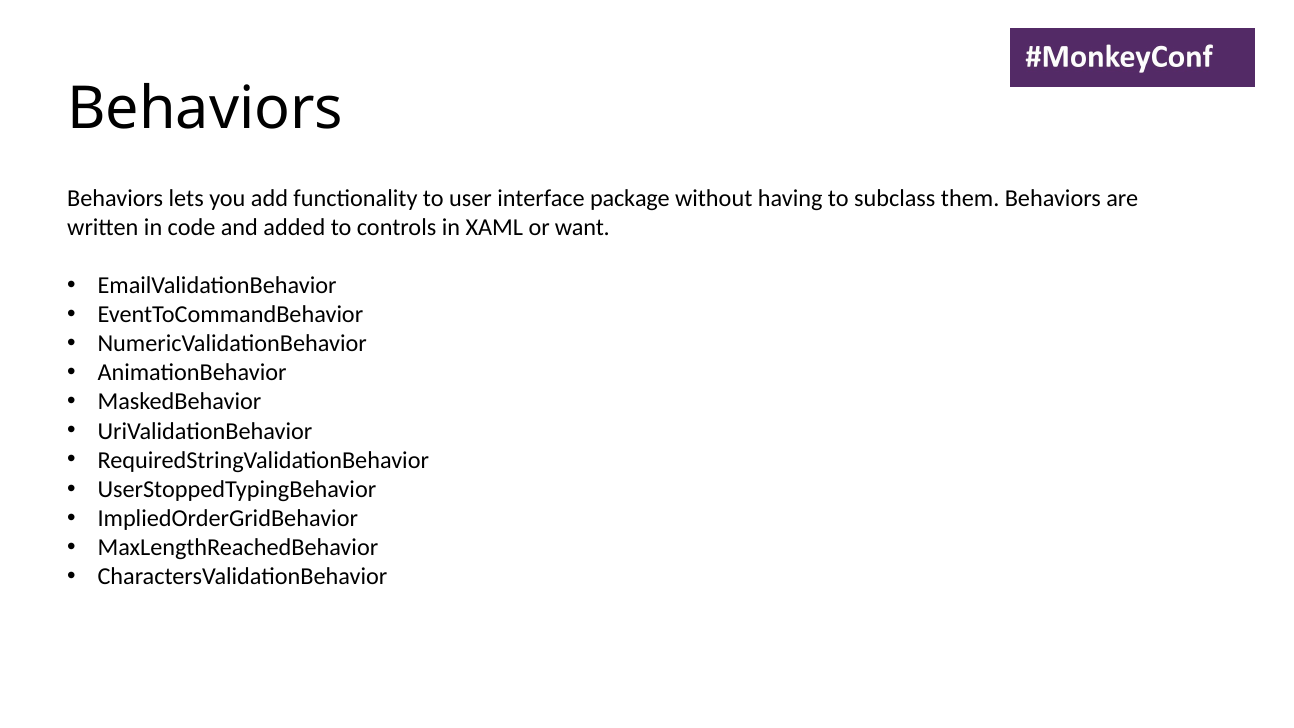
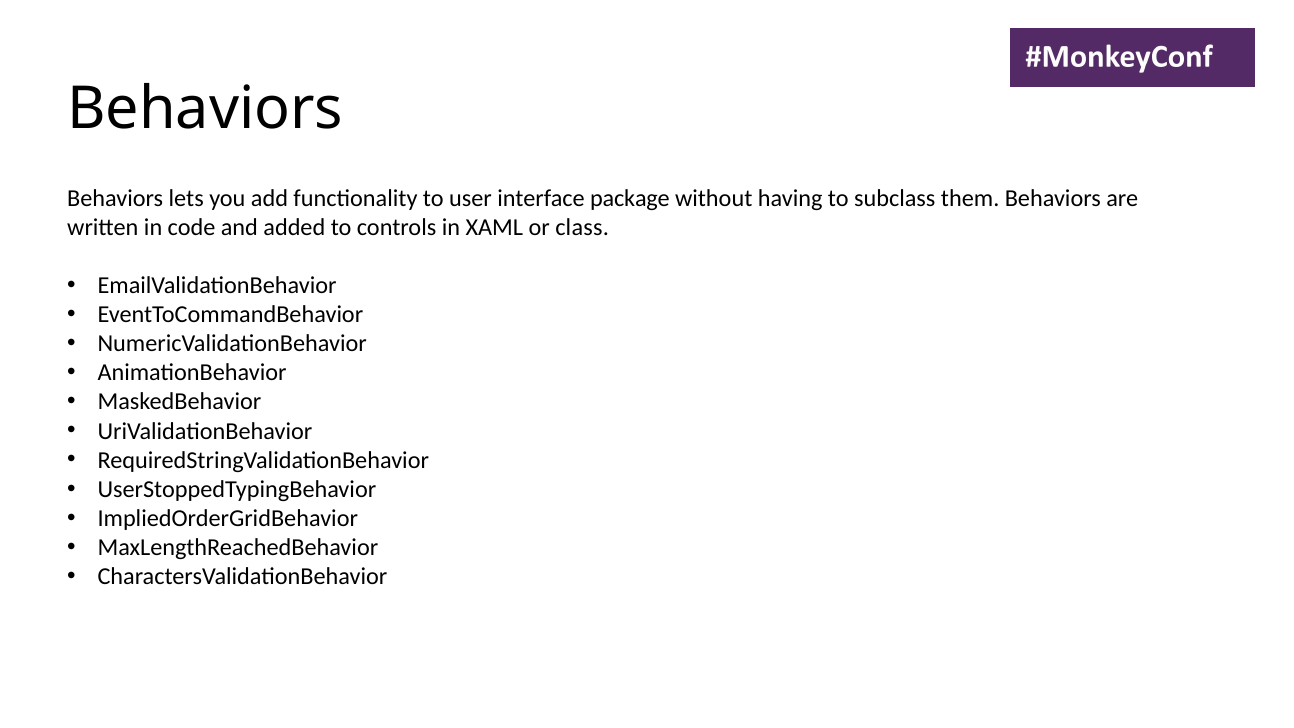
want: want -> class
